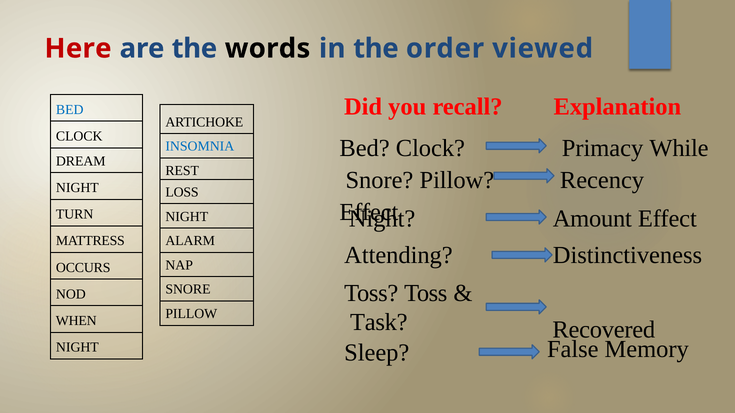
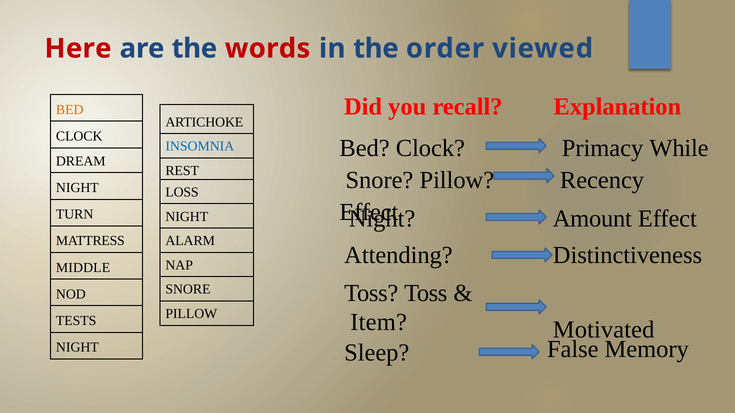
words colour: black -> red
BED at (70, 110) colour: blue -> orange
OCCURS: OCCURS -> MIDDLE
Task: Task -> Item
WHEN: WHEN -> TESTS
Recovered: Recovered -> Motivated
